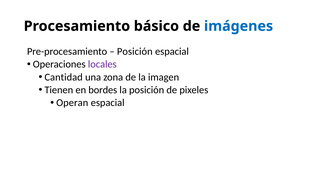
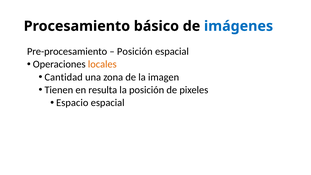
locales colour: purple -> orange
bordes: bordes -> resulta
Operan: Operan -> Espacio
